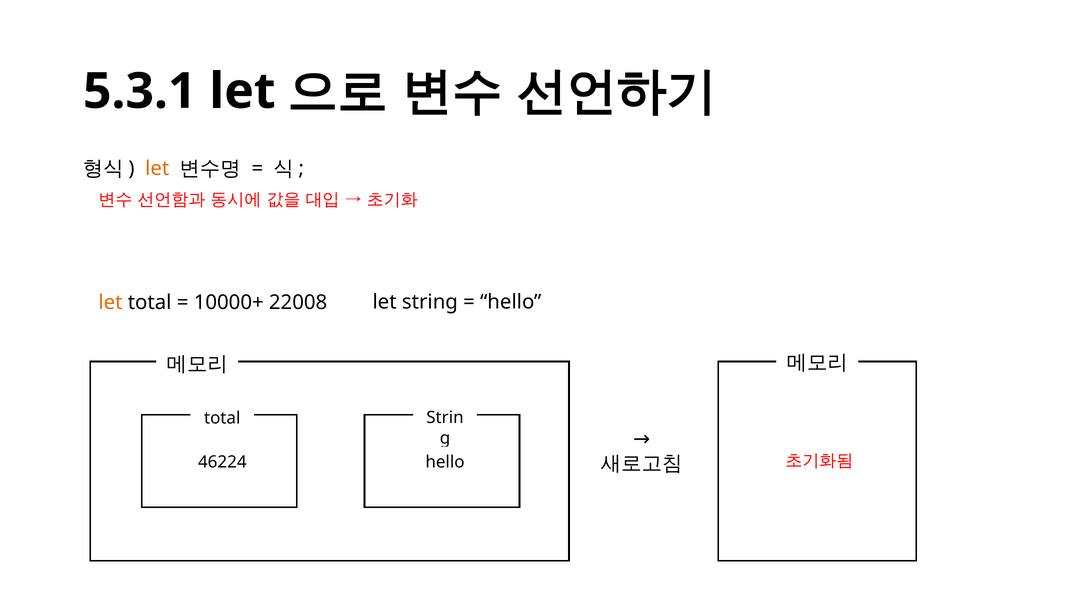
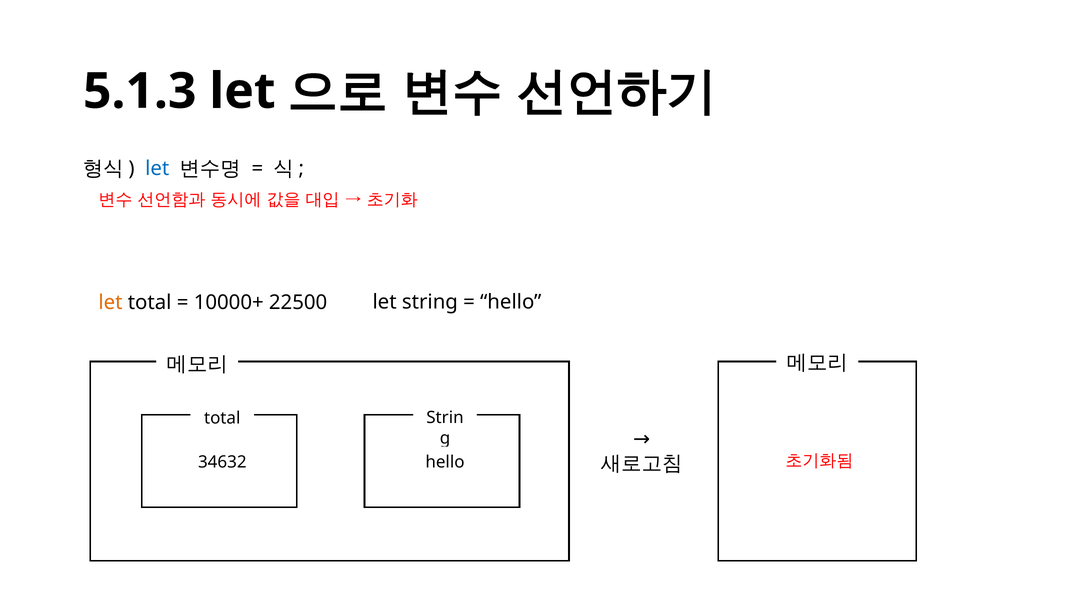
5.3.1: 5.3.1 -> 5.1.3
let at (157, 169) colour: orange -> blue
22008: 22008 -> 22500
46224: 46224 -> 34632
